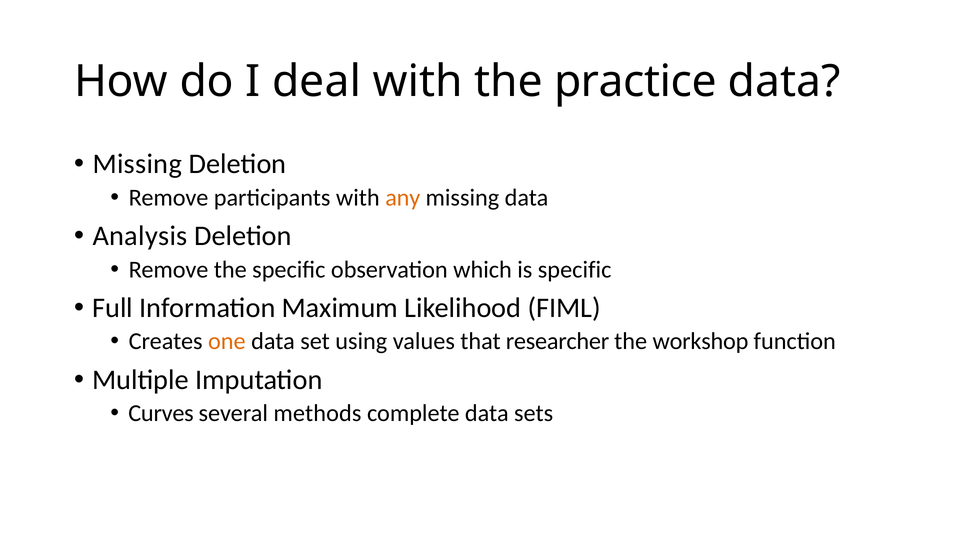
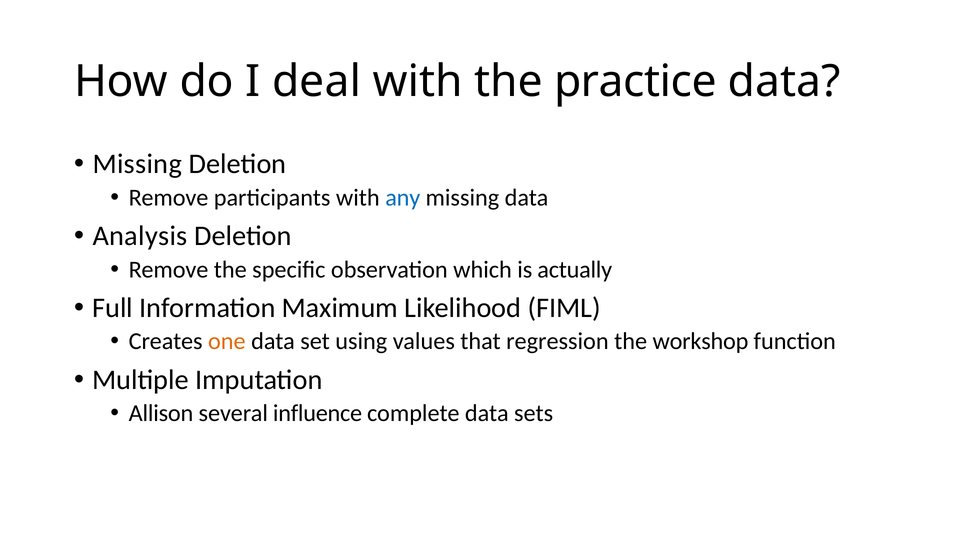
any colour: orange -> blue
is specific: specific -> actually
researcher: researcher -> regression
Curves: Curves -> Allison
methods: methods -> influence
